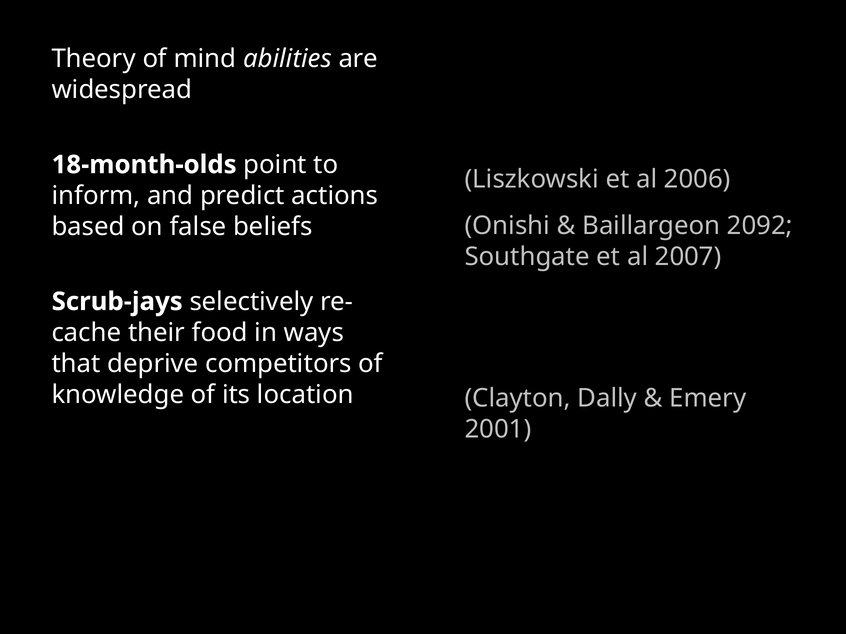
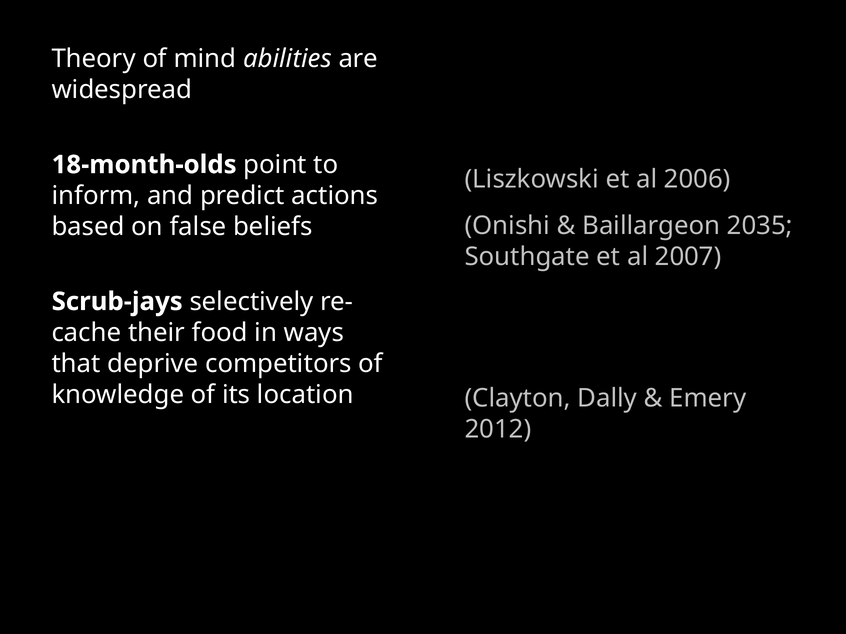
2092: 2092 -> 2035
2001: 2001 -> 2012
